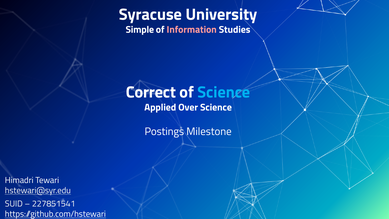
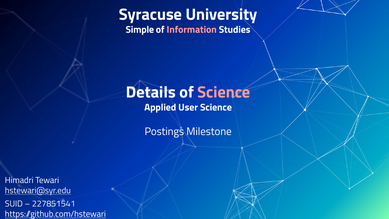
Correct: Correct -> Details
Science at (224, 92) colour: light blue -> pink
Over: Over -> User
